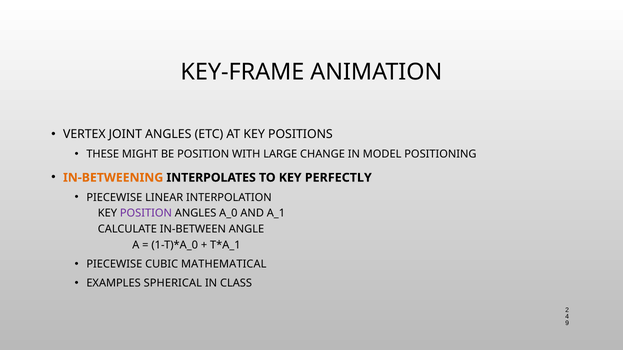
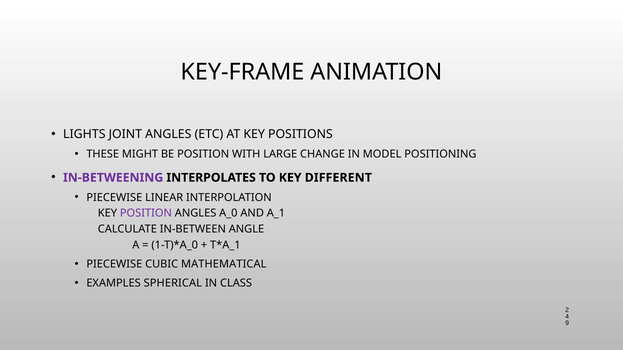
VERTEX: VERTEX -> LIGHTS
IN-BETWEENING colour: orange -> purple
PERFECTLY: PERFECTLY -> DIFFERENT
